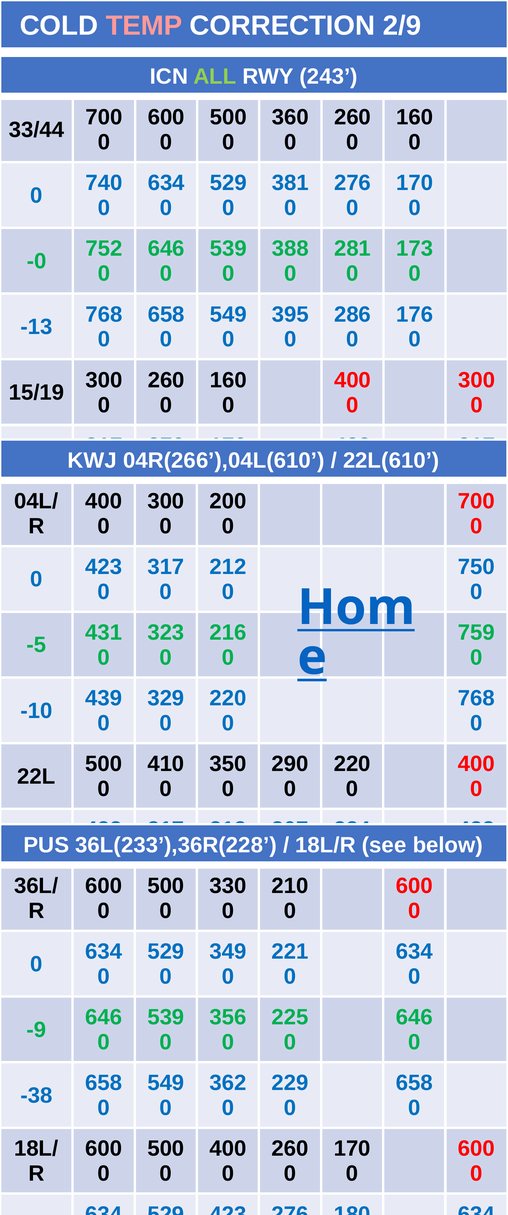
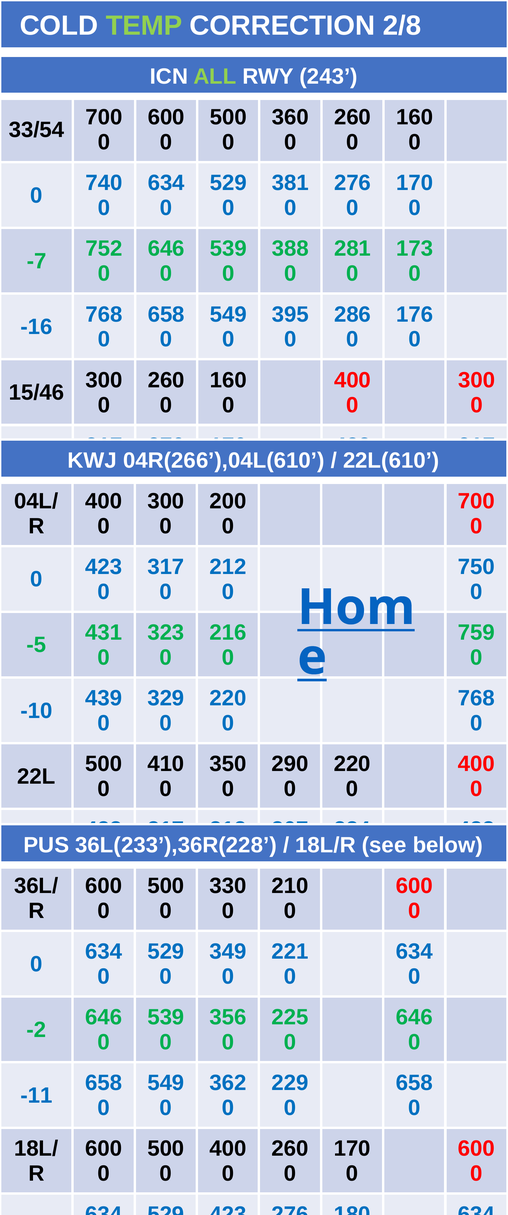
TEMP colour: pink -> light green
2/9: 2/9 -> 2/8
33/44: 33/44 -> 33/54
-0: -0 -> -7
-13: -13 -> -16
15/19: 15/19 -> 15/46
-9: -9 -> -2
-38: -38 -> -11
